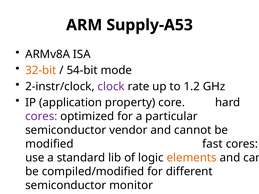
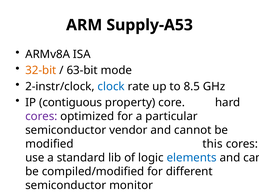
54-bit: 54-bit -> 63-bit
clock colour: purple -> blue
1.2: 1.2 -> 8.5
application: application -> contiguous
fast: fast -> this
elements colour: orange -> blue
